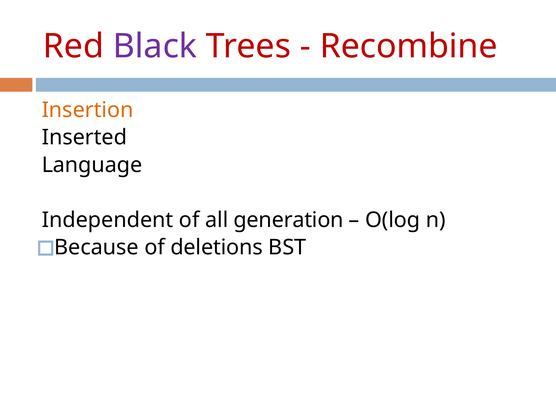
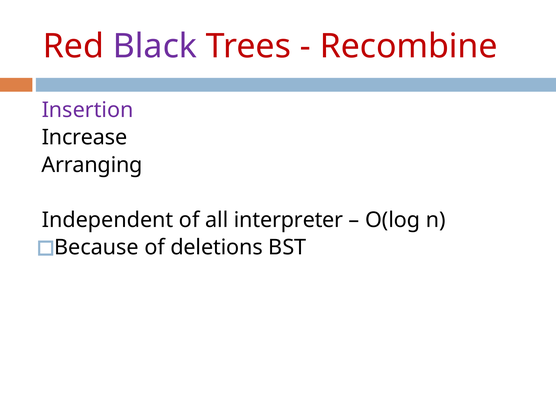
Insertion colour: orange -> purple
Inserted: Inserted -> Increase
Language: Language -> Arranging
generation: generation -> interpreter
